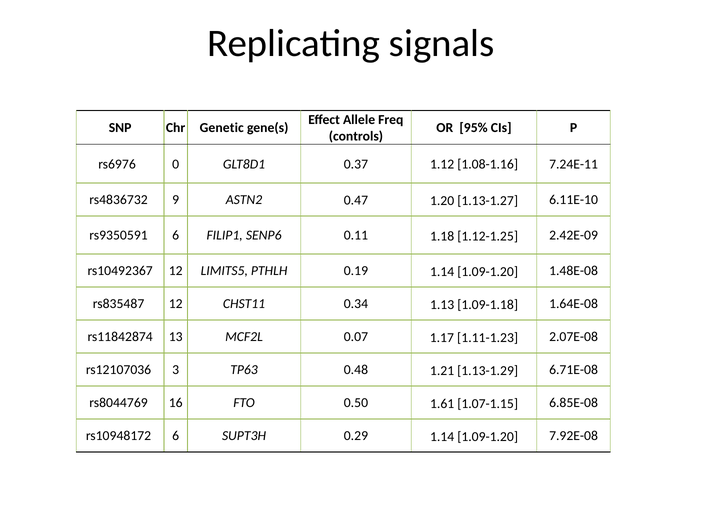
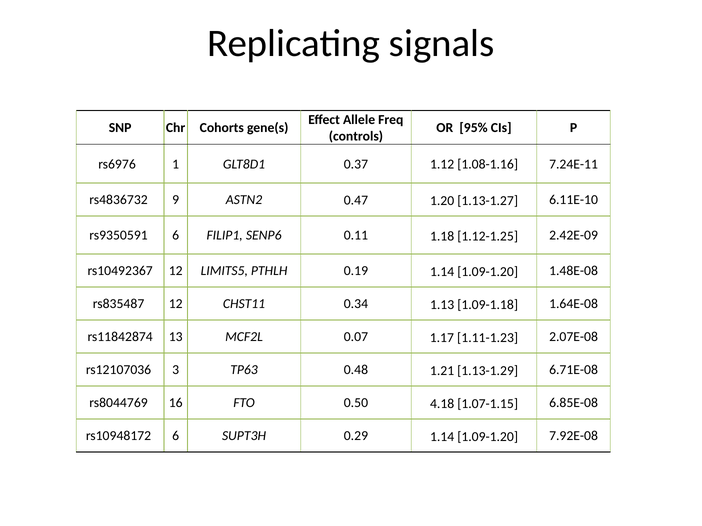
Genetic: Genetic -> Cohorts
0: 0 -> 1
1.61: 1.61 -> 4.18
